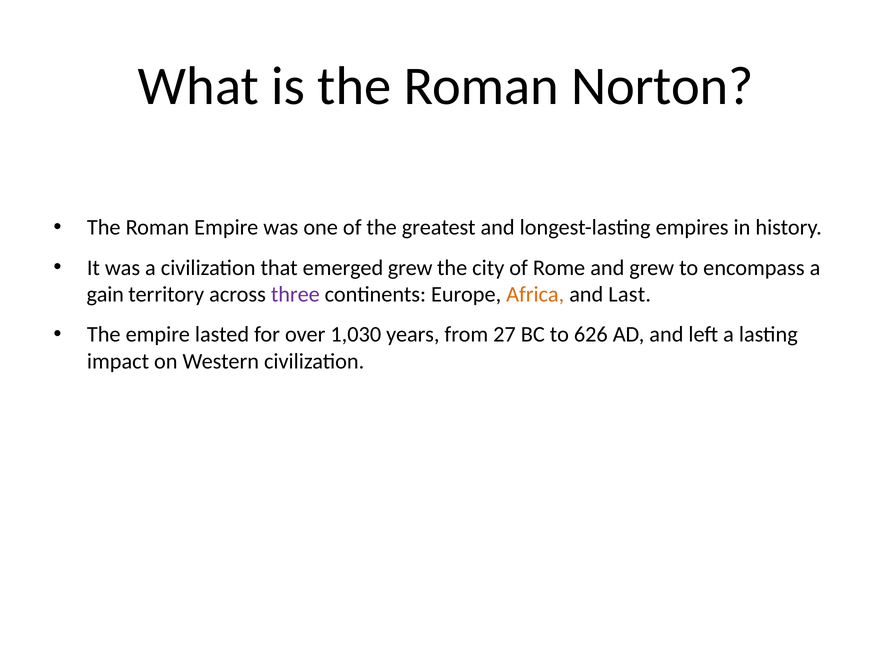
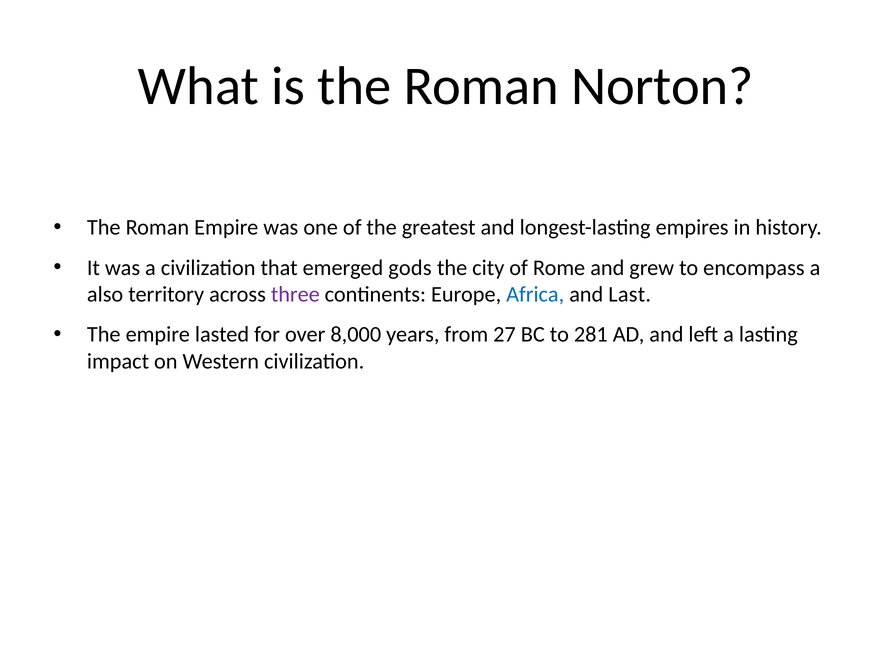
emerged grew: grew -> gods
gain: gain -> also
Africa colour: orange -> blue
1,030: 1,030 -> 8,000
626: 626 -> 281
